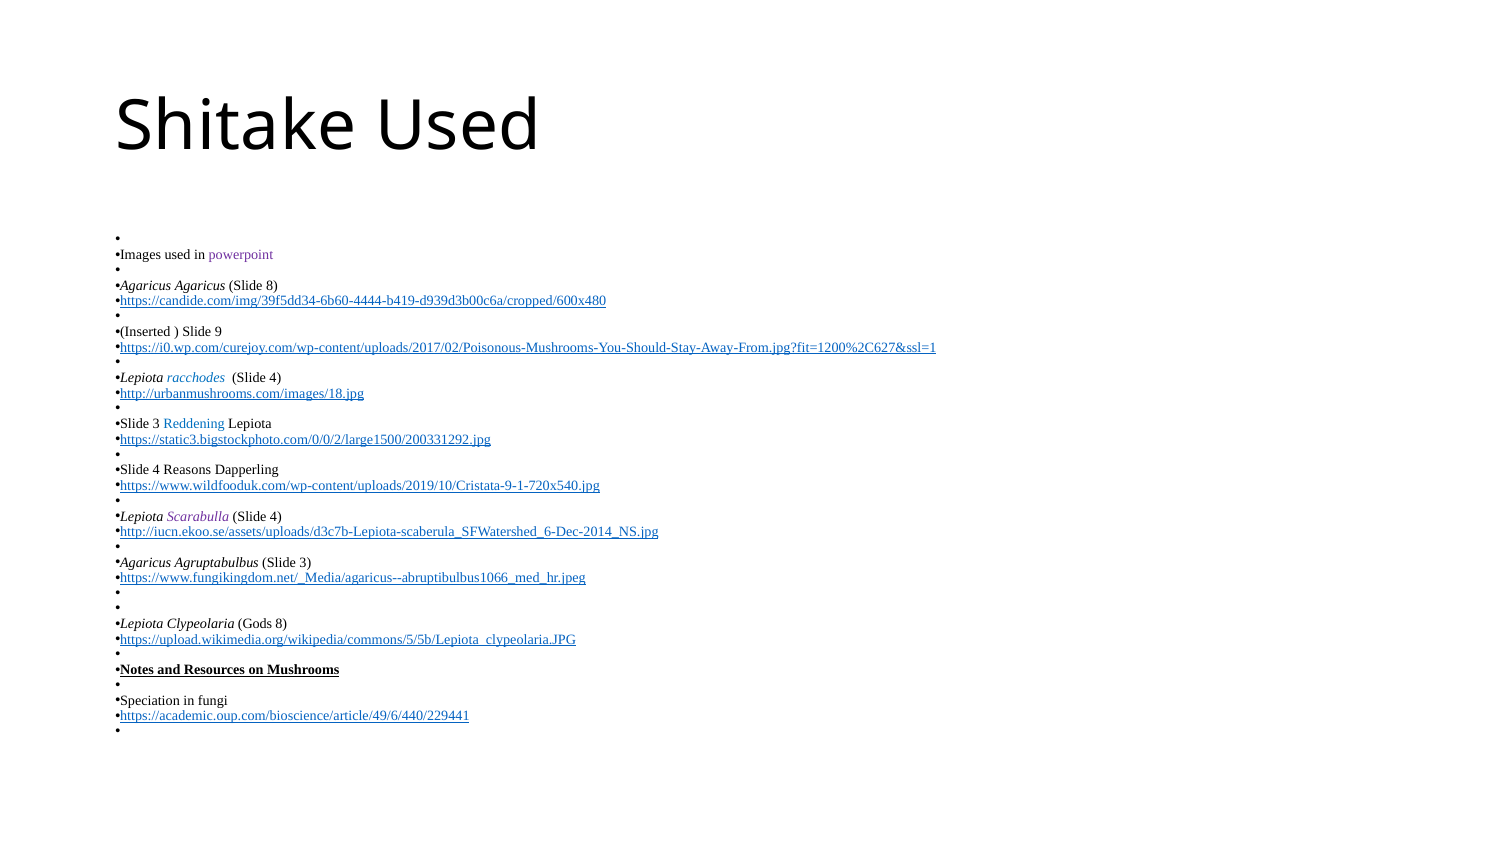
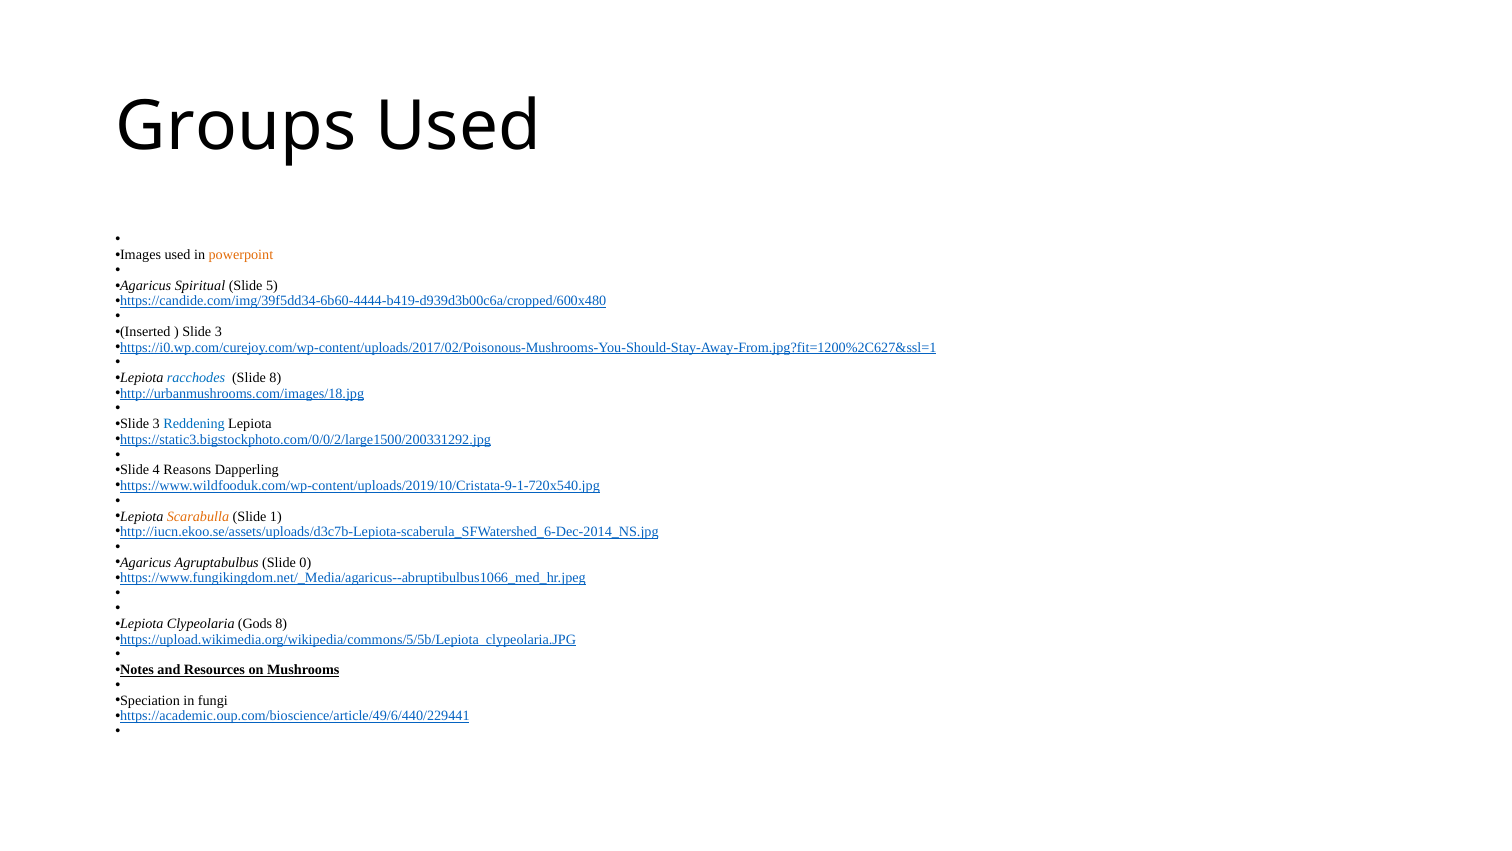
Shitake: Shitake -> Groups
powerpoint colour: purple -> orange
Agaricus Agaricus: Agaricus -> Spiritual
Slide 8: 8 -> 5
9 at (218, 332): 9 -> 3
4 at (275, 378): 4 -> 8
Scarabulla colour: purple -> orange
4 at (276, 516): 4 -> 1
Agruptabulbus Slide 3: 3 -> 0
